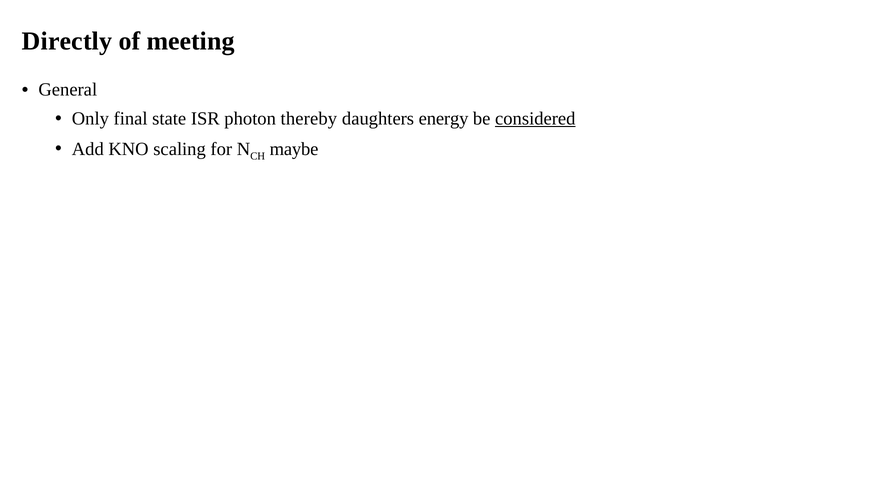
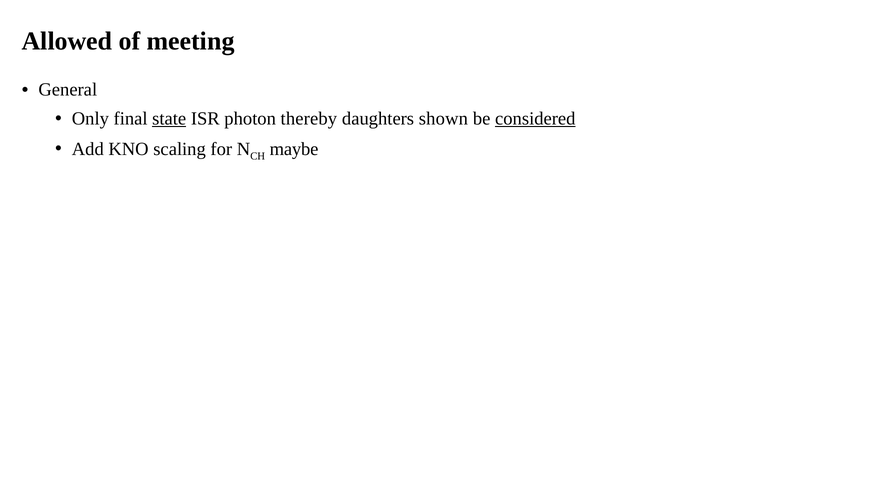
Directly: Directly -> Allowed
state underline: none -> present
energy: energy -> shown
